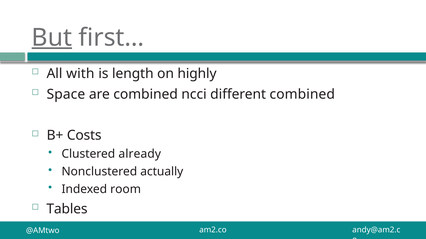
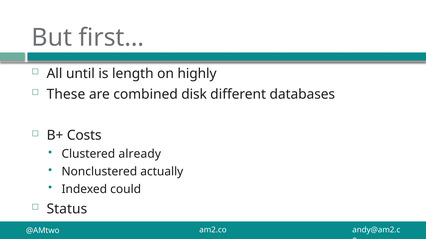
But underline: present -> none
with: with -> until
Space: Space -> These
ncci: ncci -> disk
different combined: combined -> databases
room: room -> could
Tables: Tables -> Status
